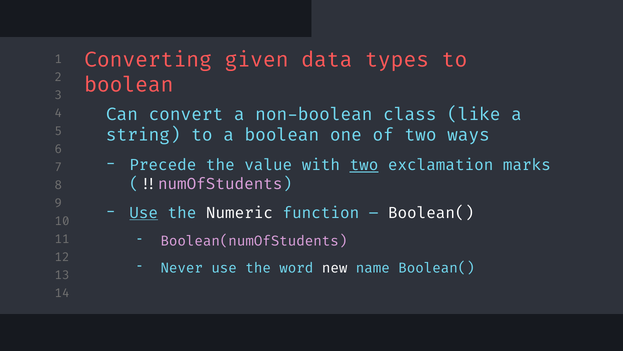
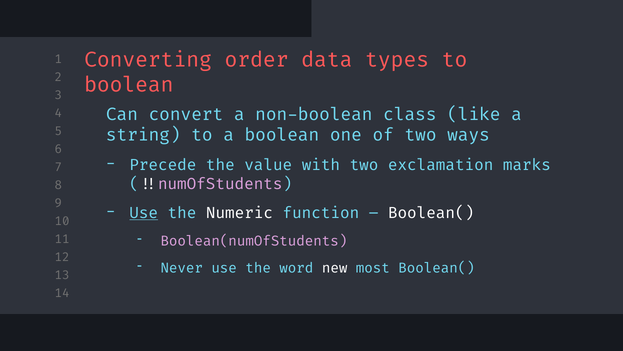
given: given -> order
two at (364, 165) underline: present -> none
name: name -> most
